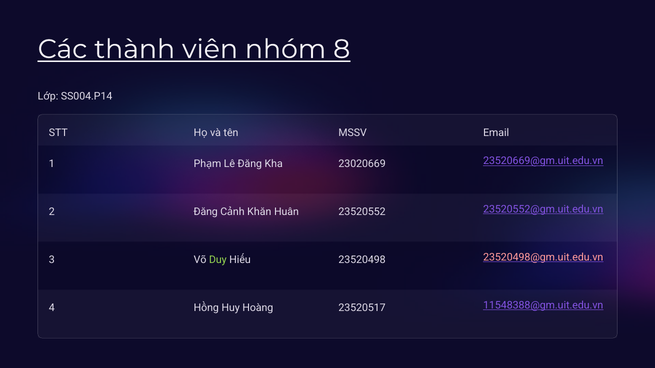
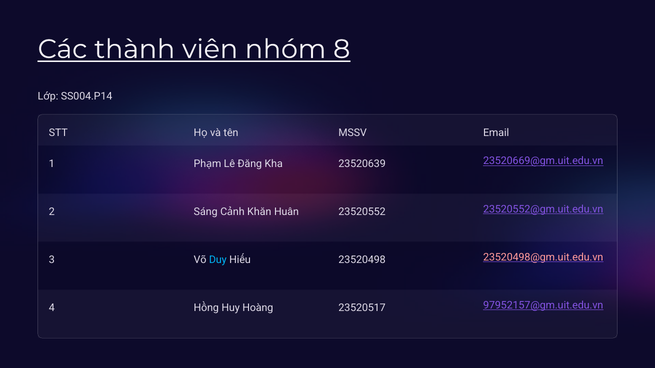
23020669: 23020669 -> 23520639
2 Đăng: Đăng -> Sáng
Duy colour: light green -> light blue
11548388@gm.uit.edu.vn: 11548388@gm.uit.edu.vn -> 97952157@gm.uit.edu.vn
